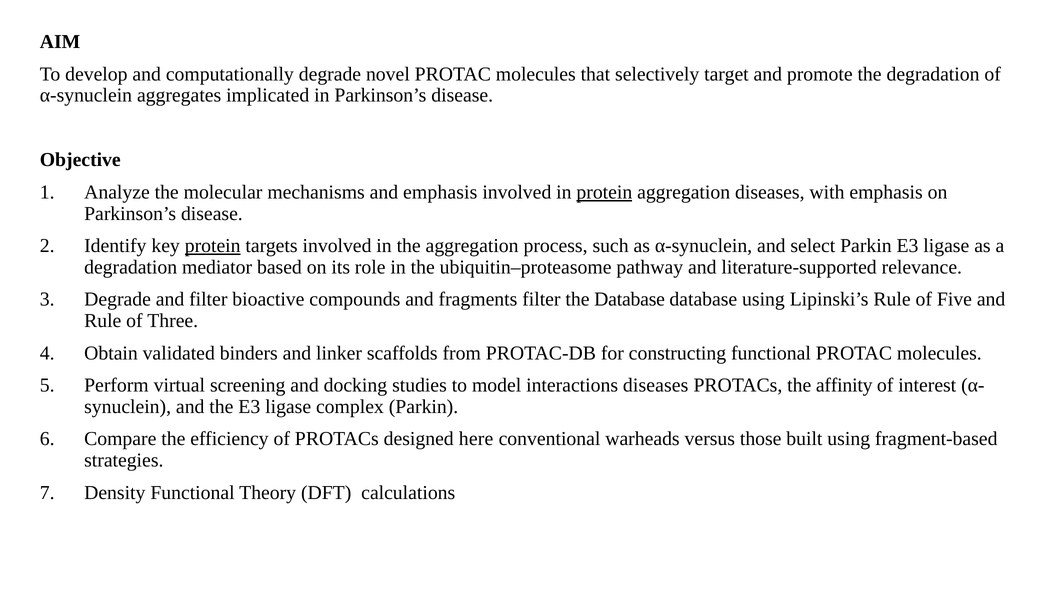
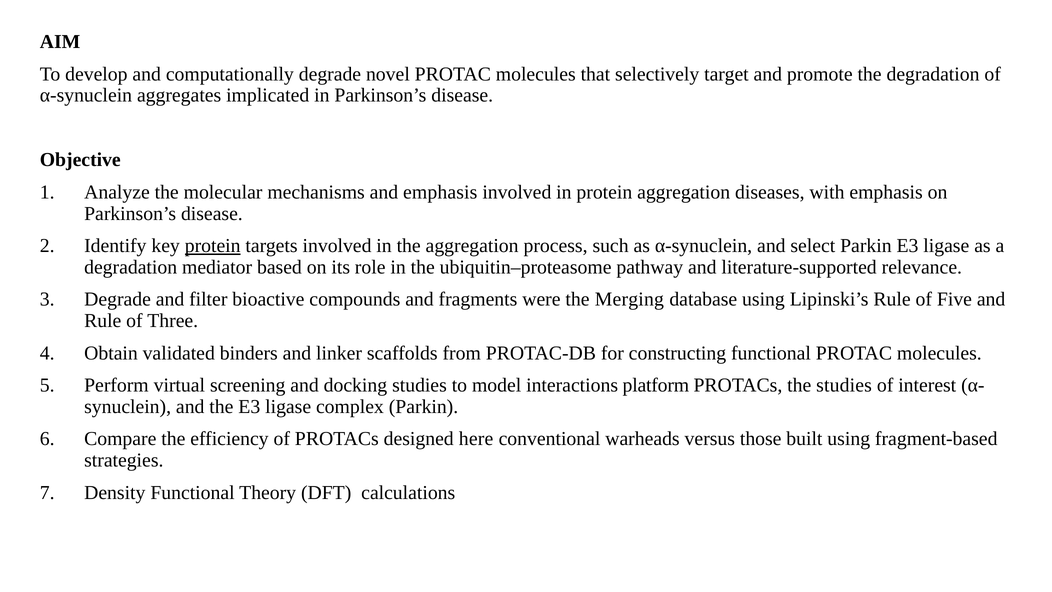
protein at (604, 192) underline: present -> none
fragments filter: filter -> were
the Database: Database -> Merging
interactions diseases: diseases -> platform
the affinity: affinity -> studies
